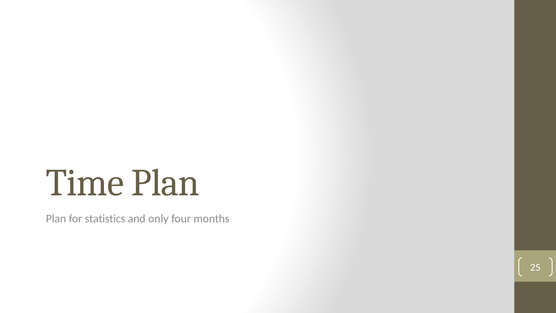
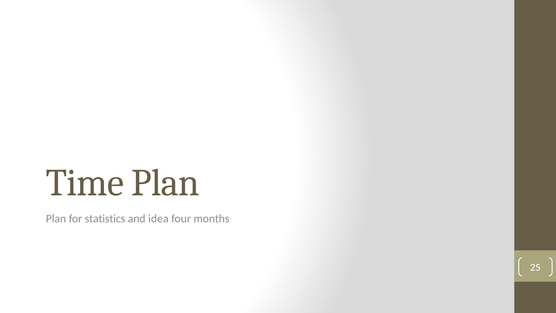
only: only -> idea
